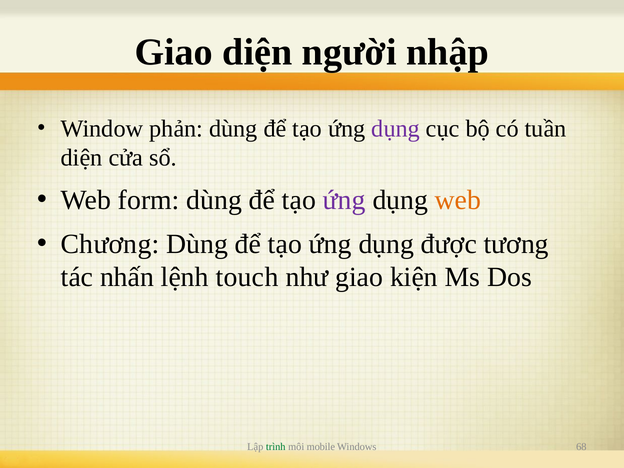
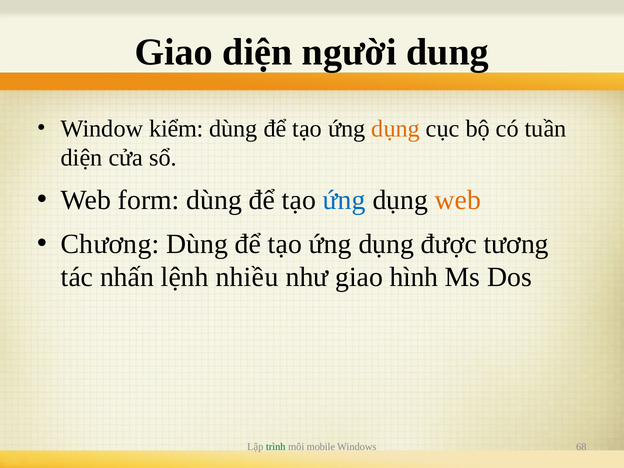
nhập: nhập -> dung
phản: phản -> kiểm
dụng at (396, 129) colour: purple -> orange
ứng at (344, 200) colour: purple -> blue
touch: touch -> nhiều
kiện: kiện -> hình
